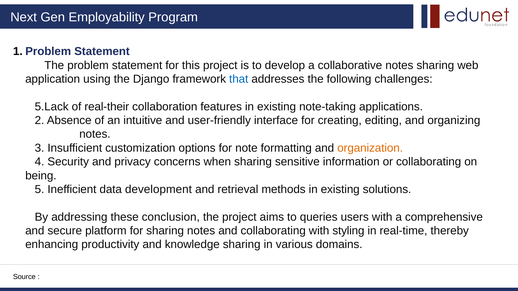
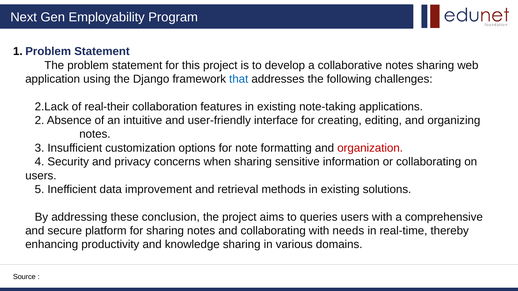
5.Lack: 5.Lack -> 2.Lack
organization colour: orange -> red
being at (41, 176): being -> users
development: development -> improvement
styling: styling -> needs
